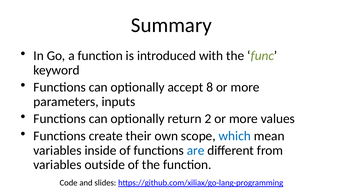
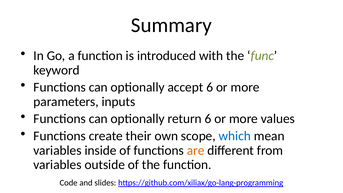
accept 8: 8 -> 6
return 2: 2 -> 6
are colour: blue -> orange
